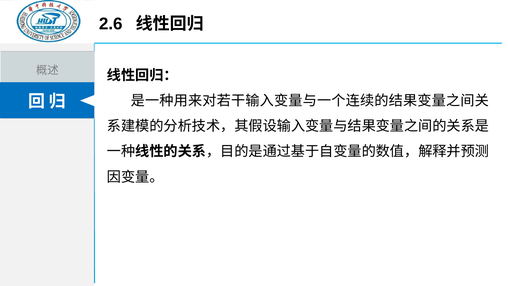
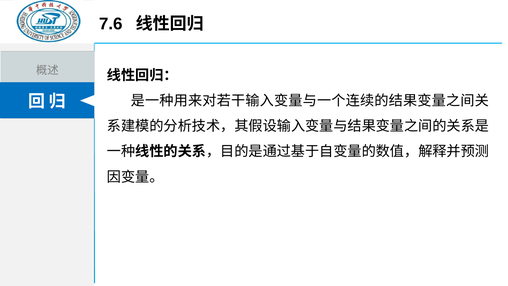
2.6: 2.6 -> 7.6
